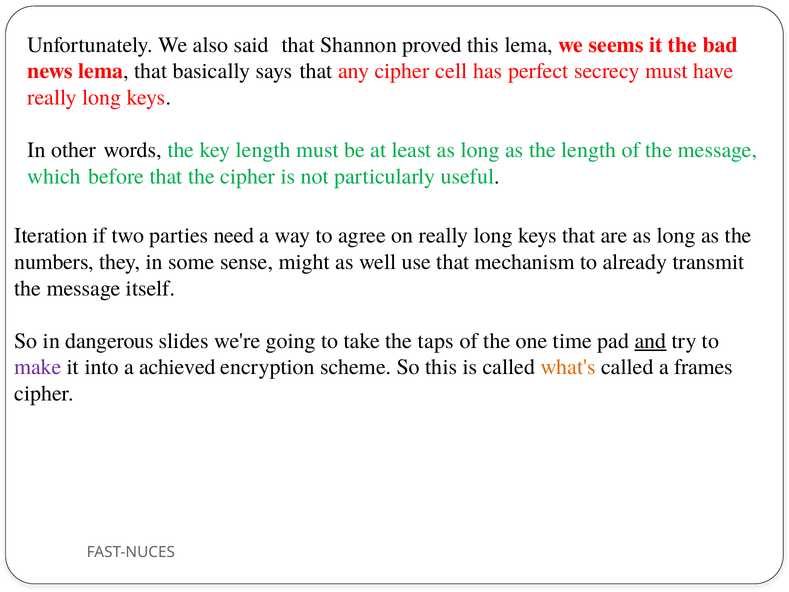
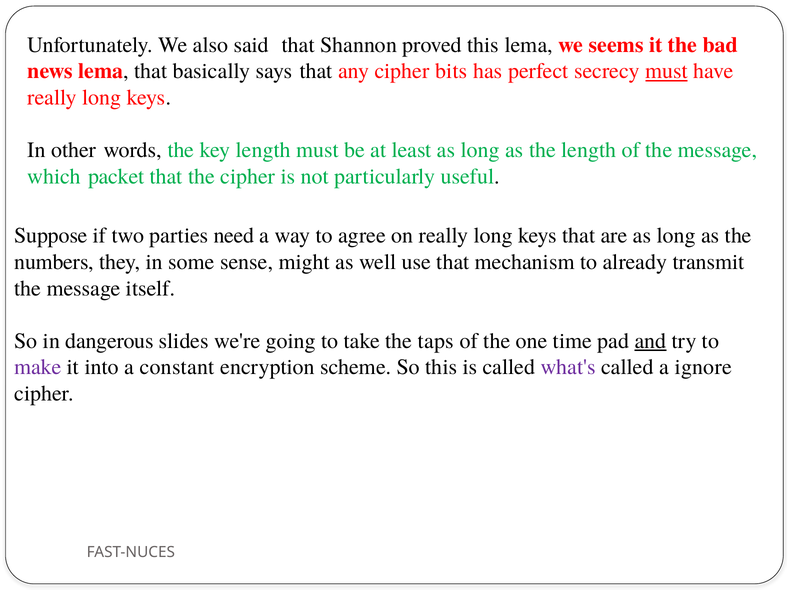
cell: cell -> bits
must at (667, 71) underline: none -> present
before: before -> packet
Iteration: Iteration -> Suppose
achieved: achieved -> constant
what's colour: orange -> purple
frames: frames -> ignore
